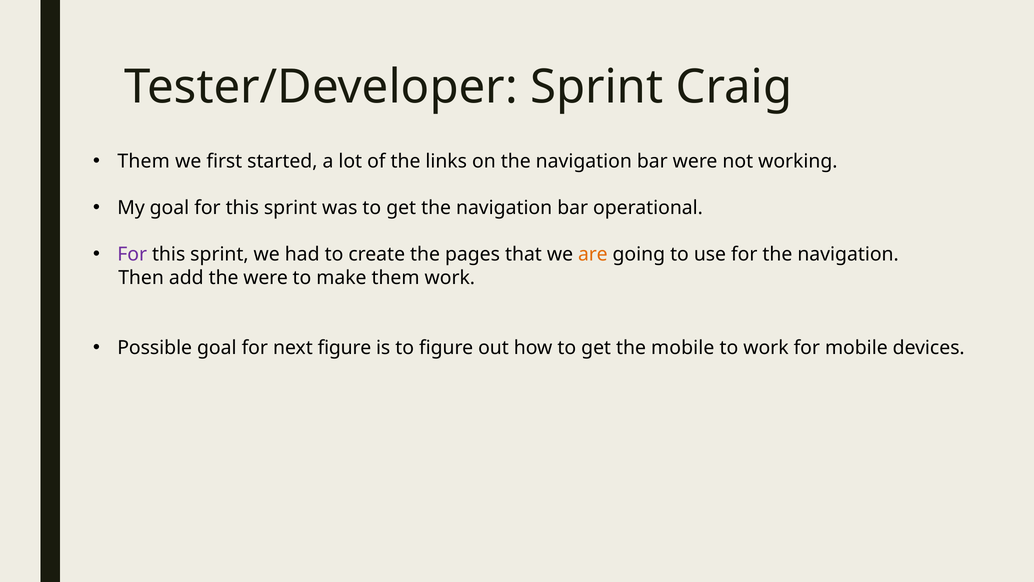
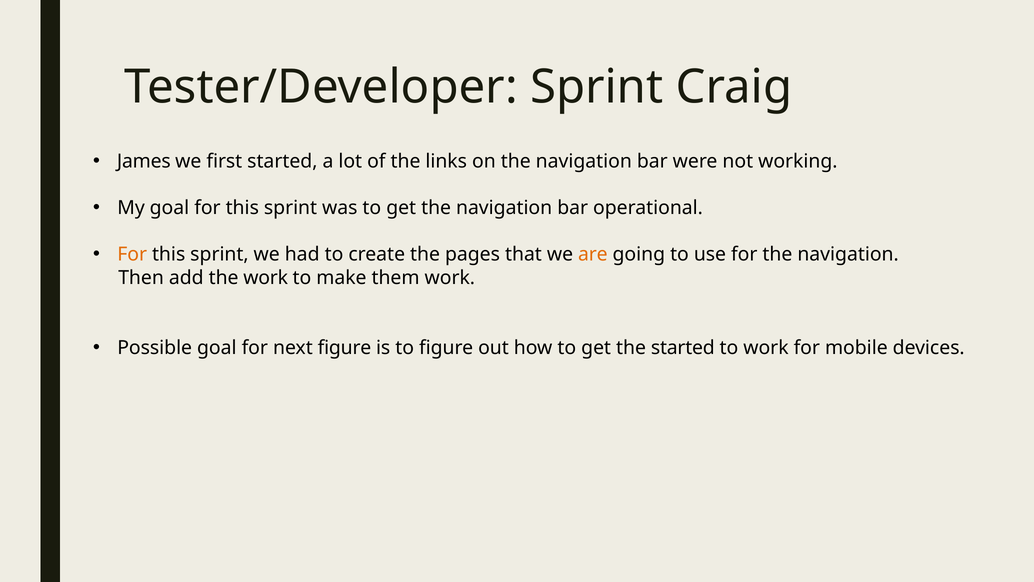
Them at (144, 161): Them -> James
For at (132, 254) colour: purple -> orange
the were: were -> work
the mobile: mobile -> started
